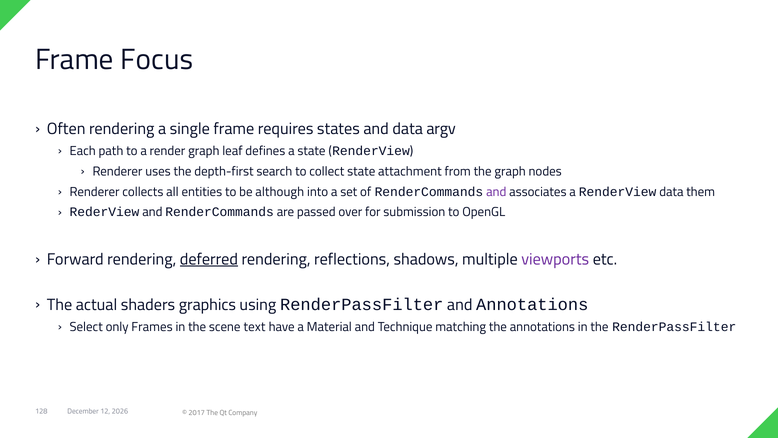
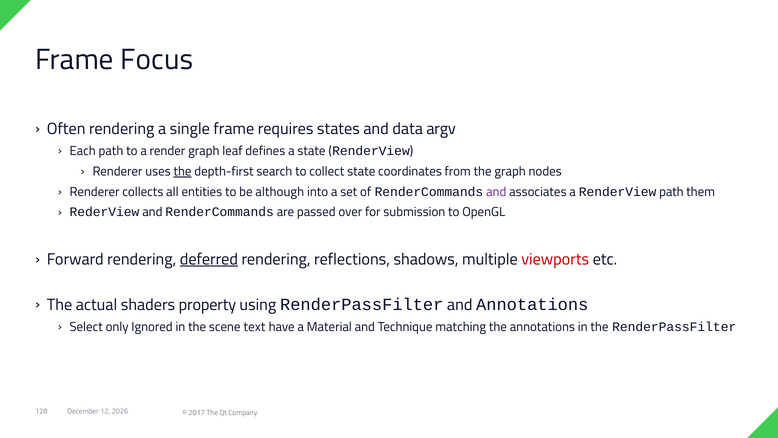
the at (183, 171) underline: none -> present
attachment: attachment -> coordinates
RenderView data: data -> path
viewports colour: purple -> red
graphics: graphics -> property
Frames: Frames -> Ignored
